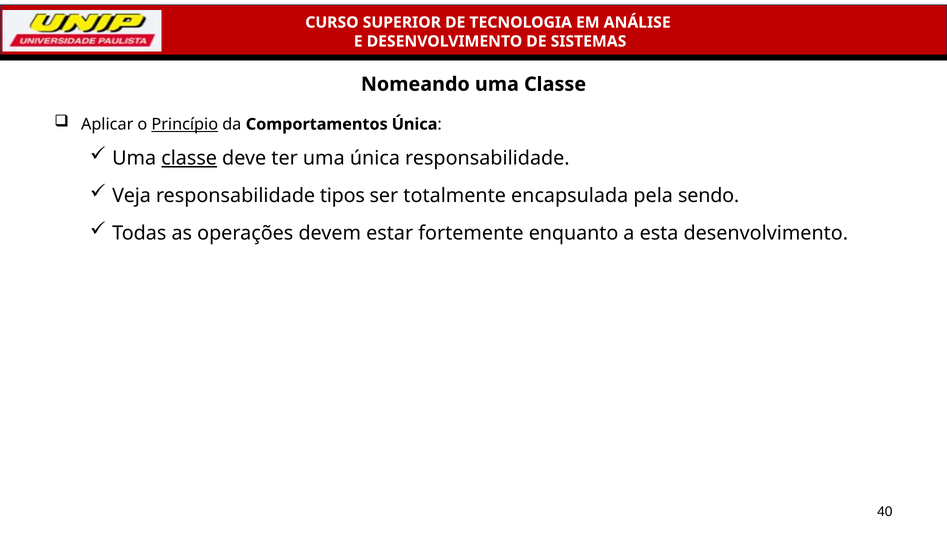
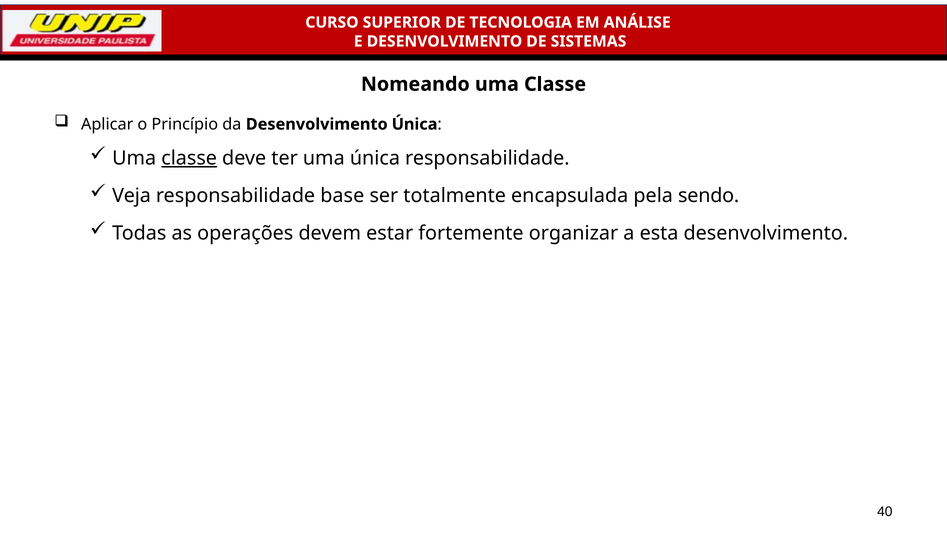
Princípio underline: present -> none
da Comportamentos: Comportamentos -> Desenvolvimento
tipos: tipos -> base
enquanto: enquanto -> organizar
